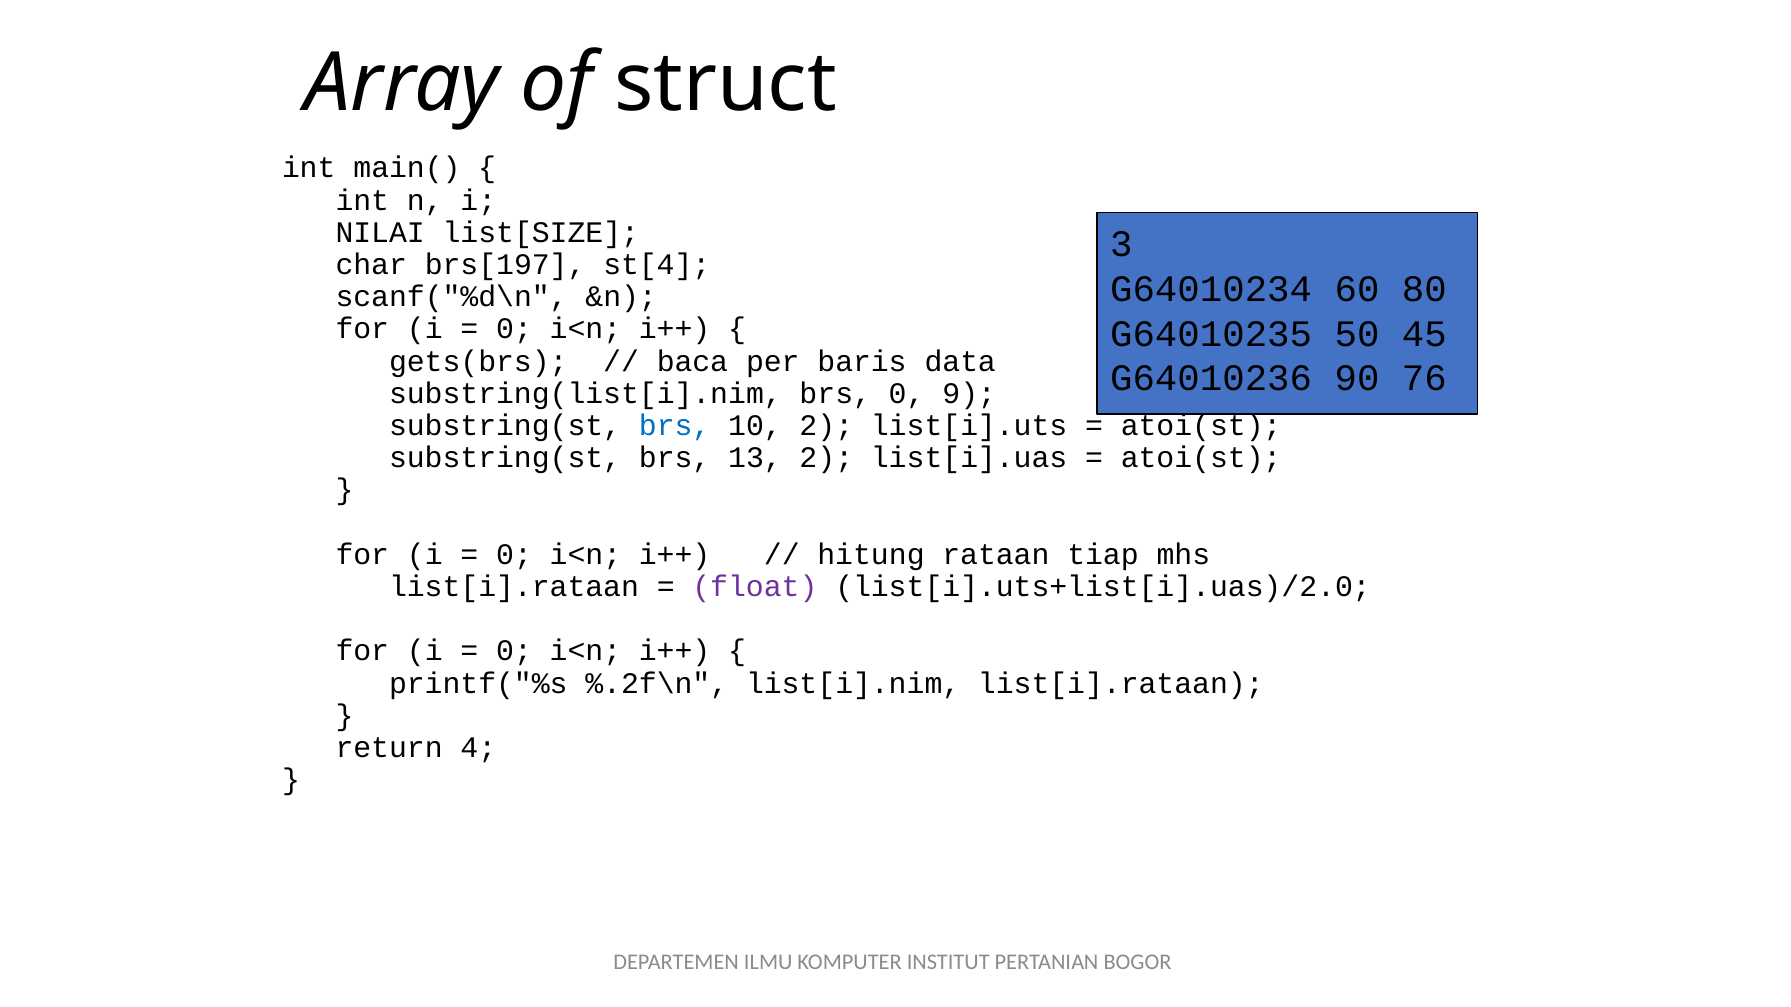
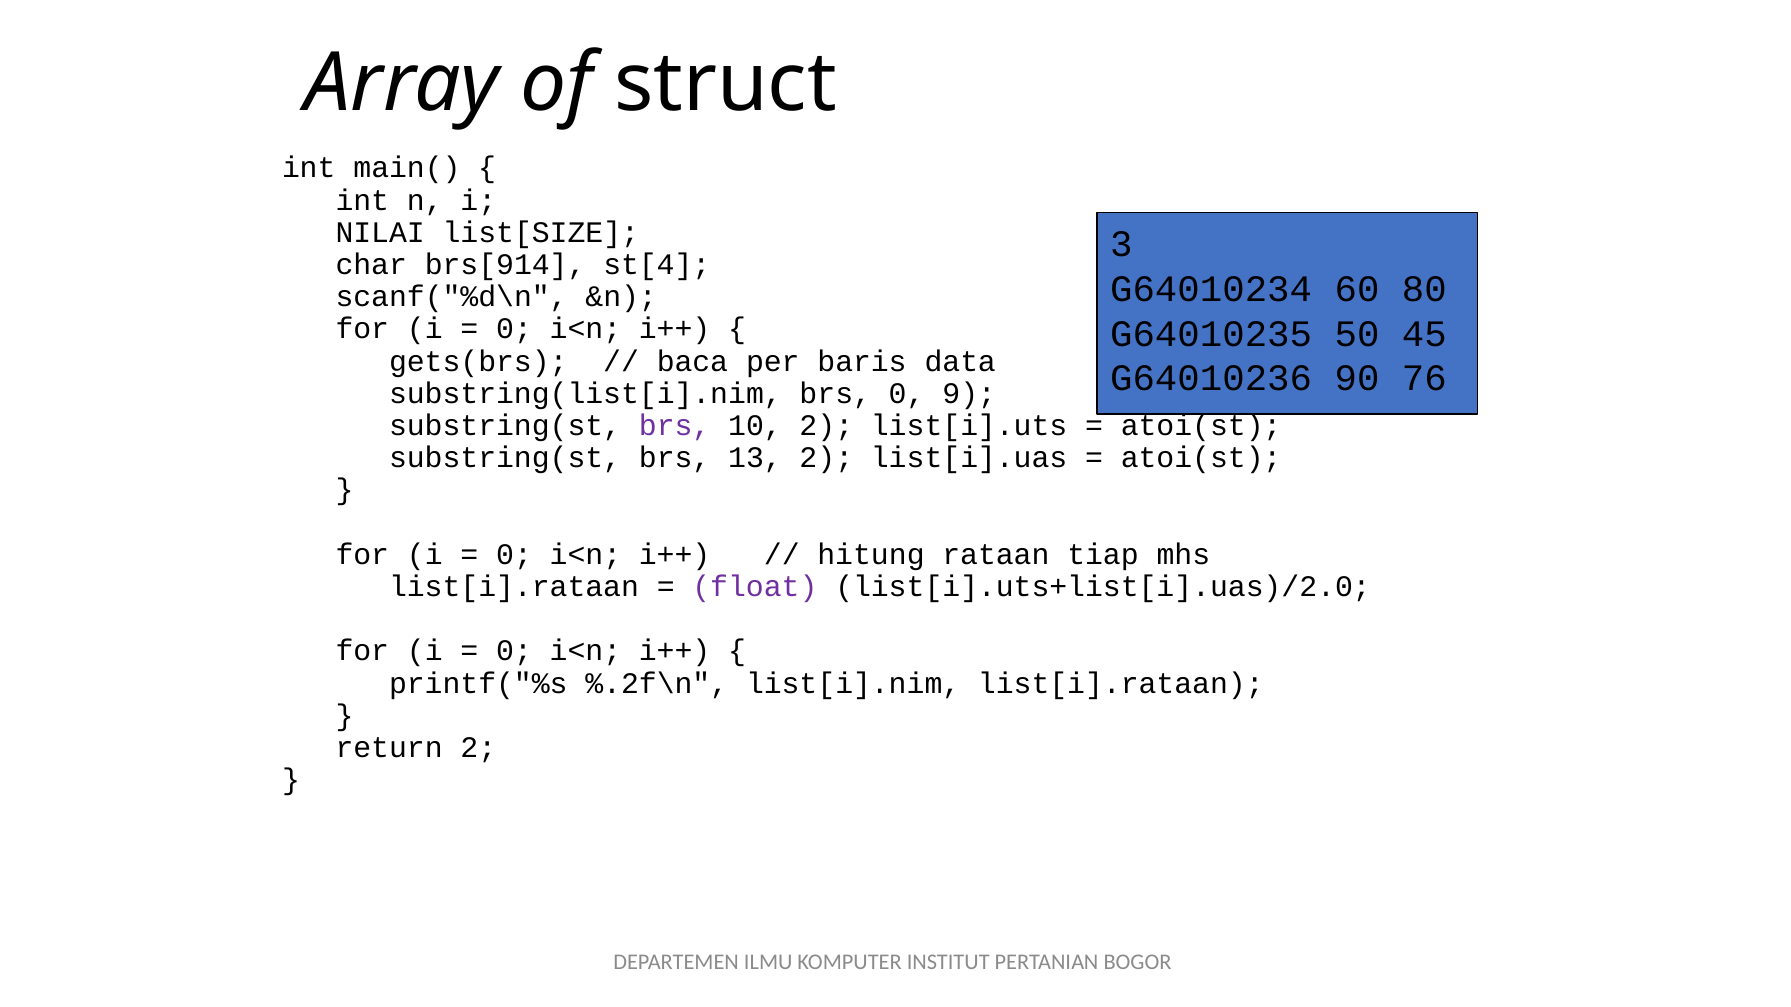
brs[197: brs[197 -> brs[914
brs at (675, 426) colour: blue -> purple
return 4: 4 -> 2
